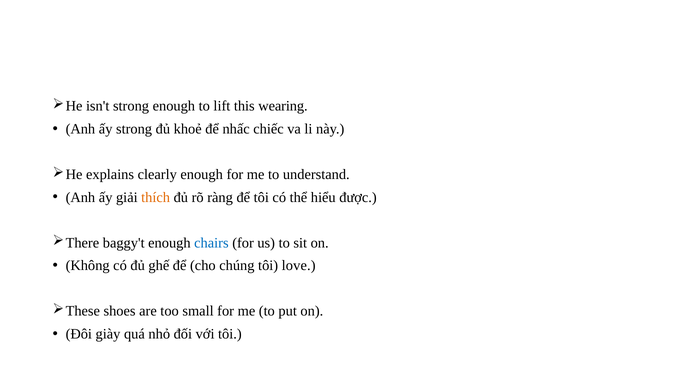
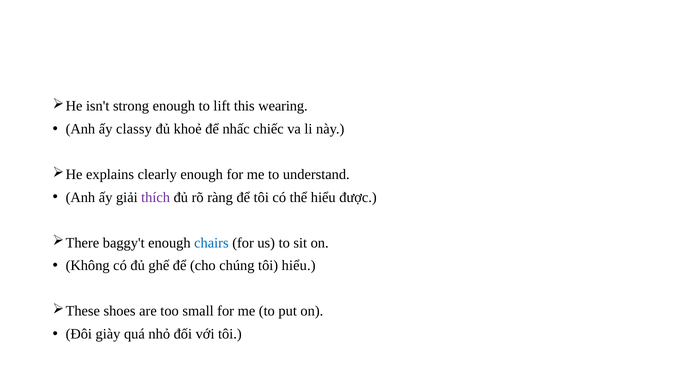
ấy strong: strong -> classy
thích colour: orange -> purple
tôi love: love -> hiểu
